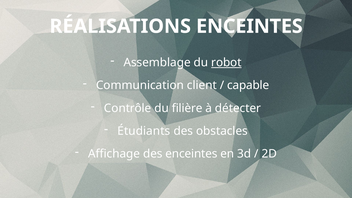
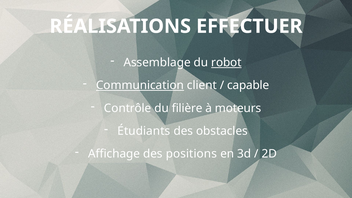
RÉALISATIONS ENCEINTES: ENCEINTES -> EFFECTUER
Communication underline: none -> present
détecter: détecter -> moteurs
des enceintes: enceintes -> positions
